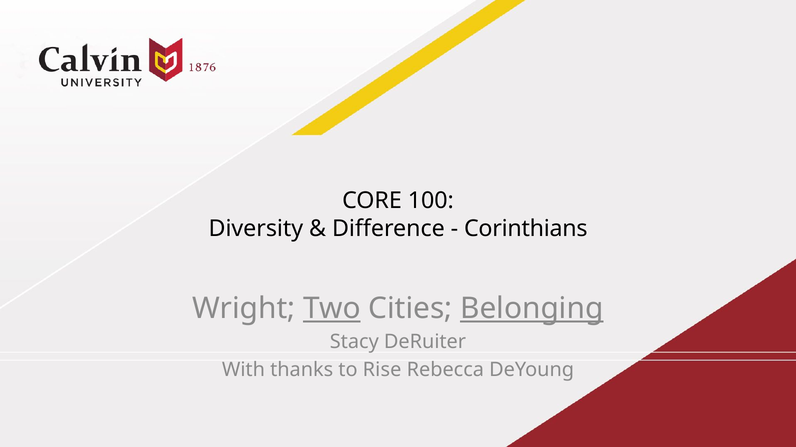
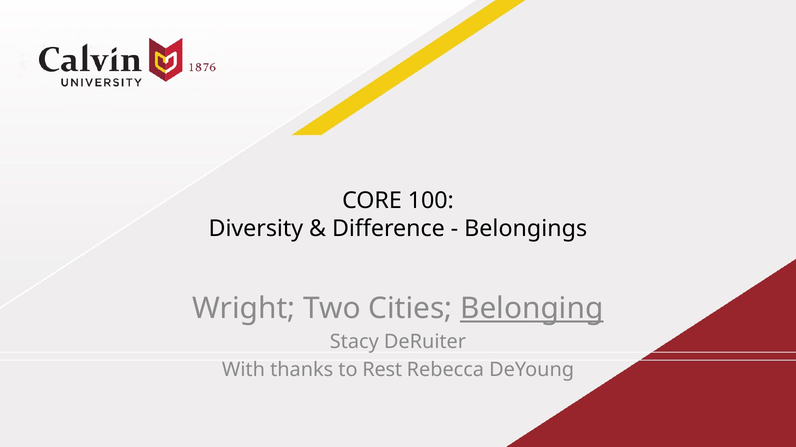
Corinthians: Corinthians -> Belongings
Two underline: present -> none
Rise: Rise -> Rest
